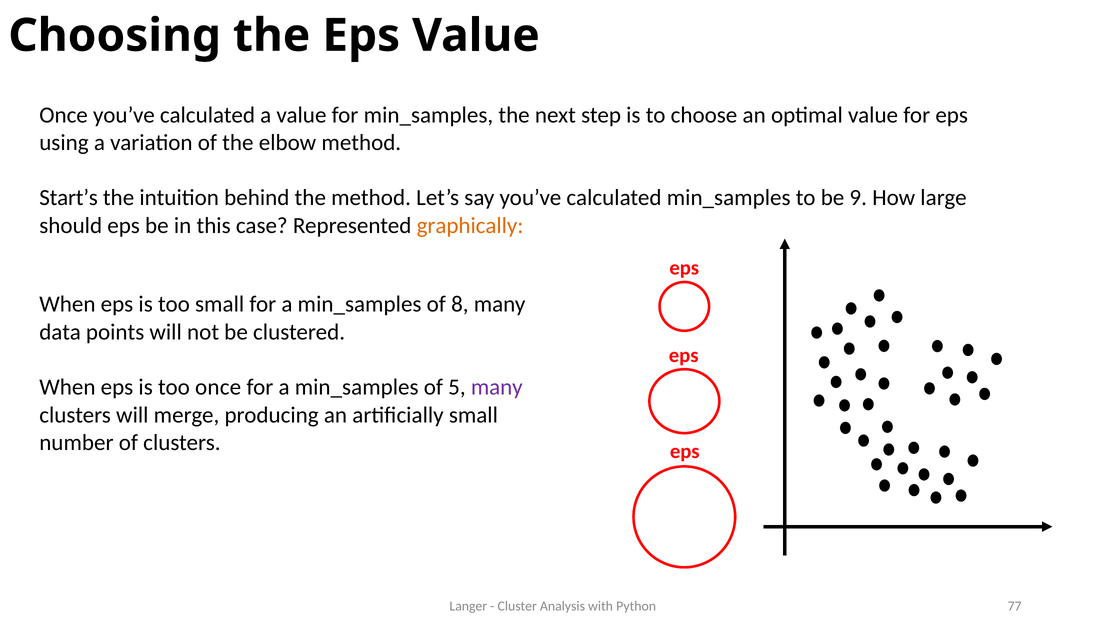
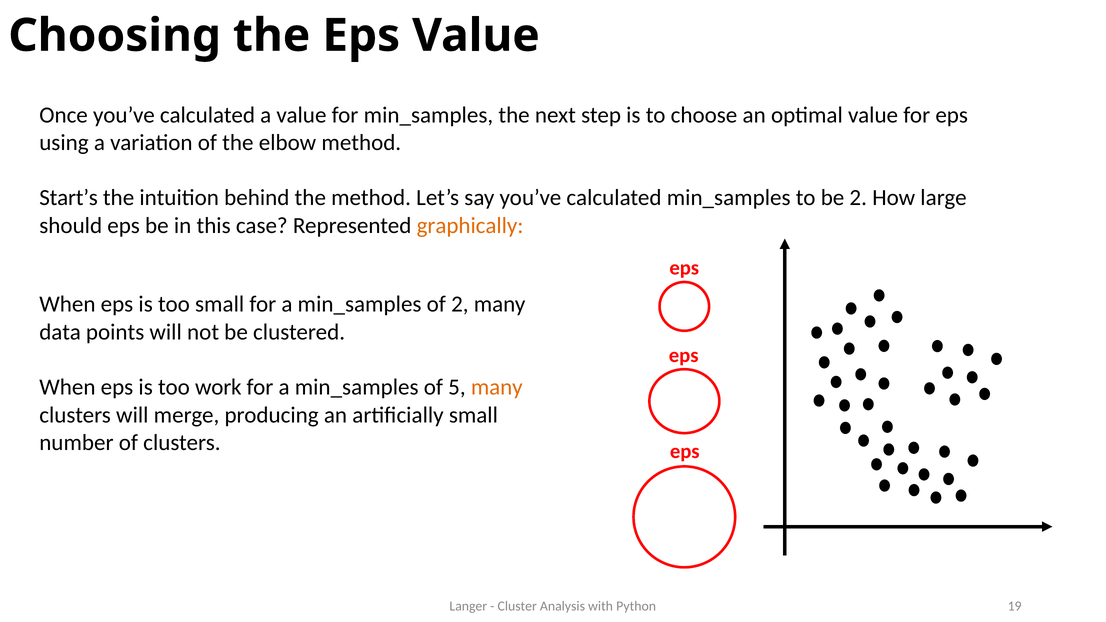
be 9: 9 -> 2
of 8: 8 -> 2
too once: once -> work
many at (497, 387) colour: purple -> orange
77: 77 -> 19
